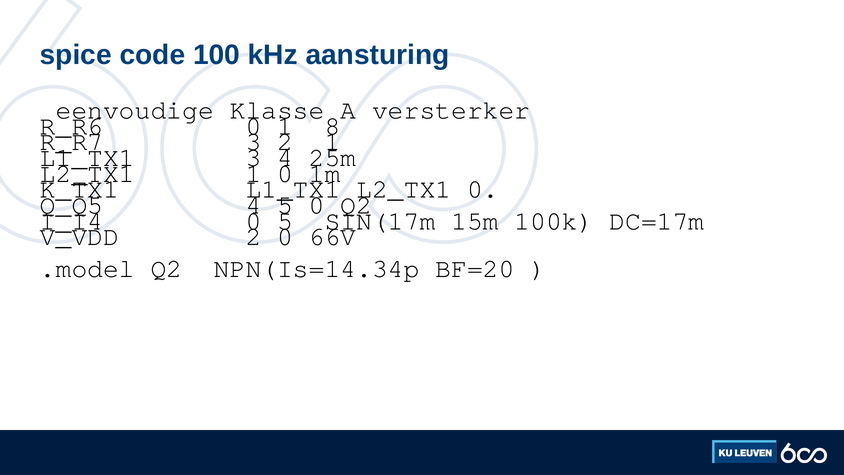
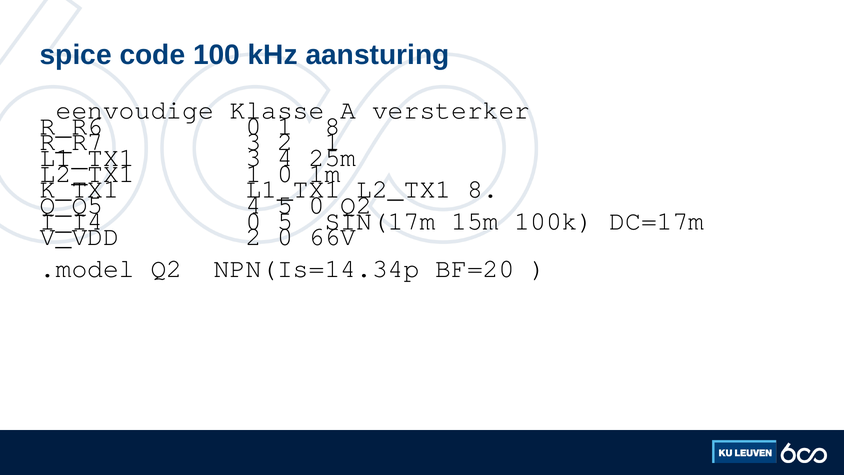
L2_TX1 0: 0 -> 8
